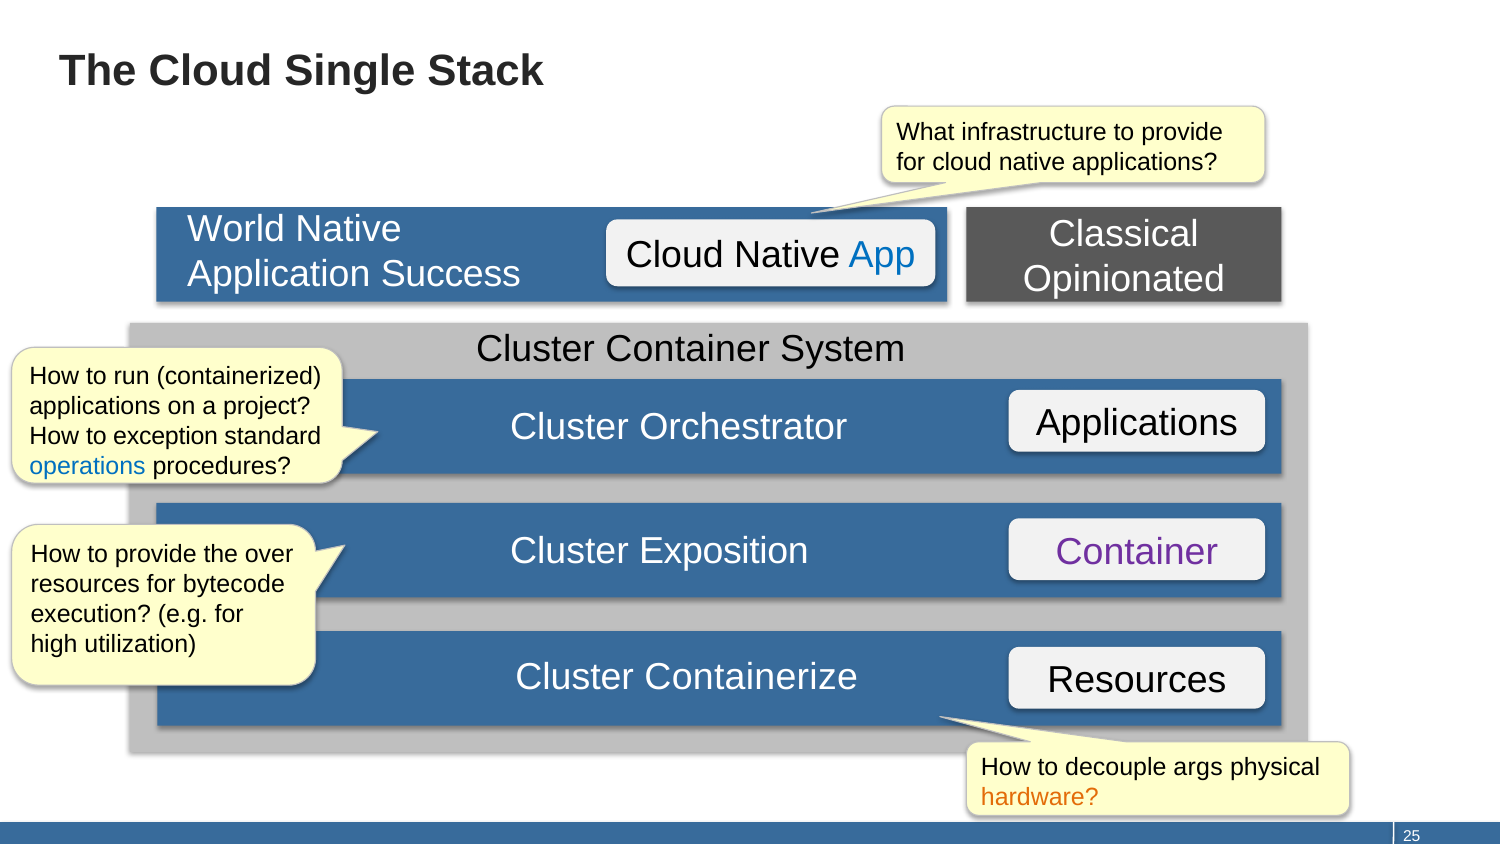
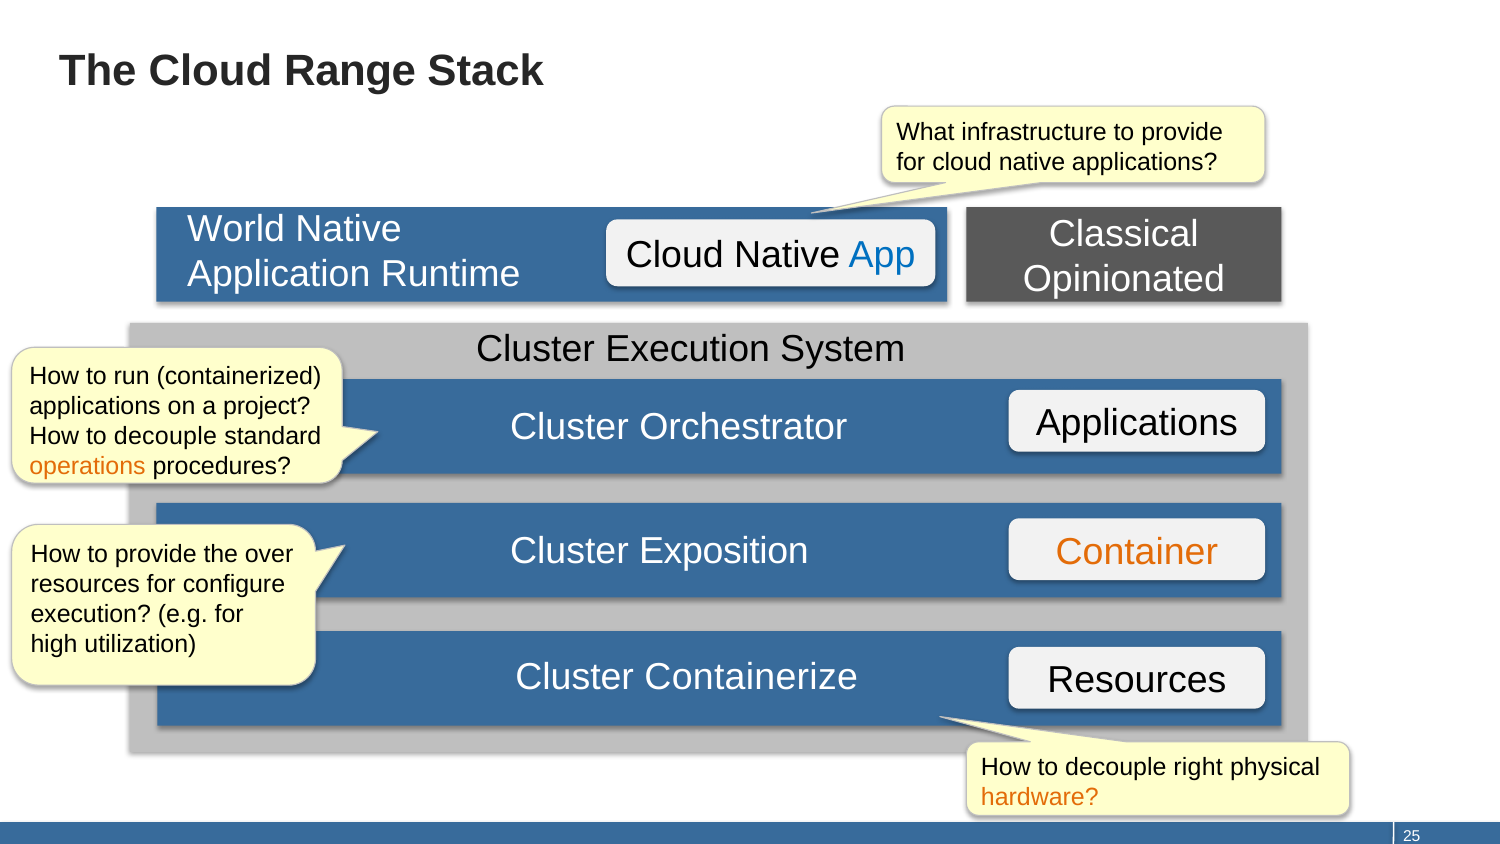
Single: Single -> Range
Success: Success -> Runtime
Cluster Container: Container -> Execution
exception at (166, 436): exception -> decouple
operations colour: blue -> orange
Container at (1137, 552) colour: purple -> orange
bytecode: bytecode -> configure
args: args -> right
